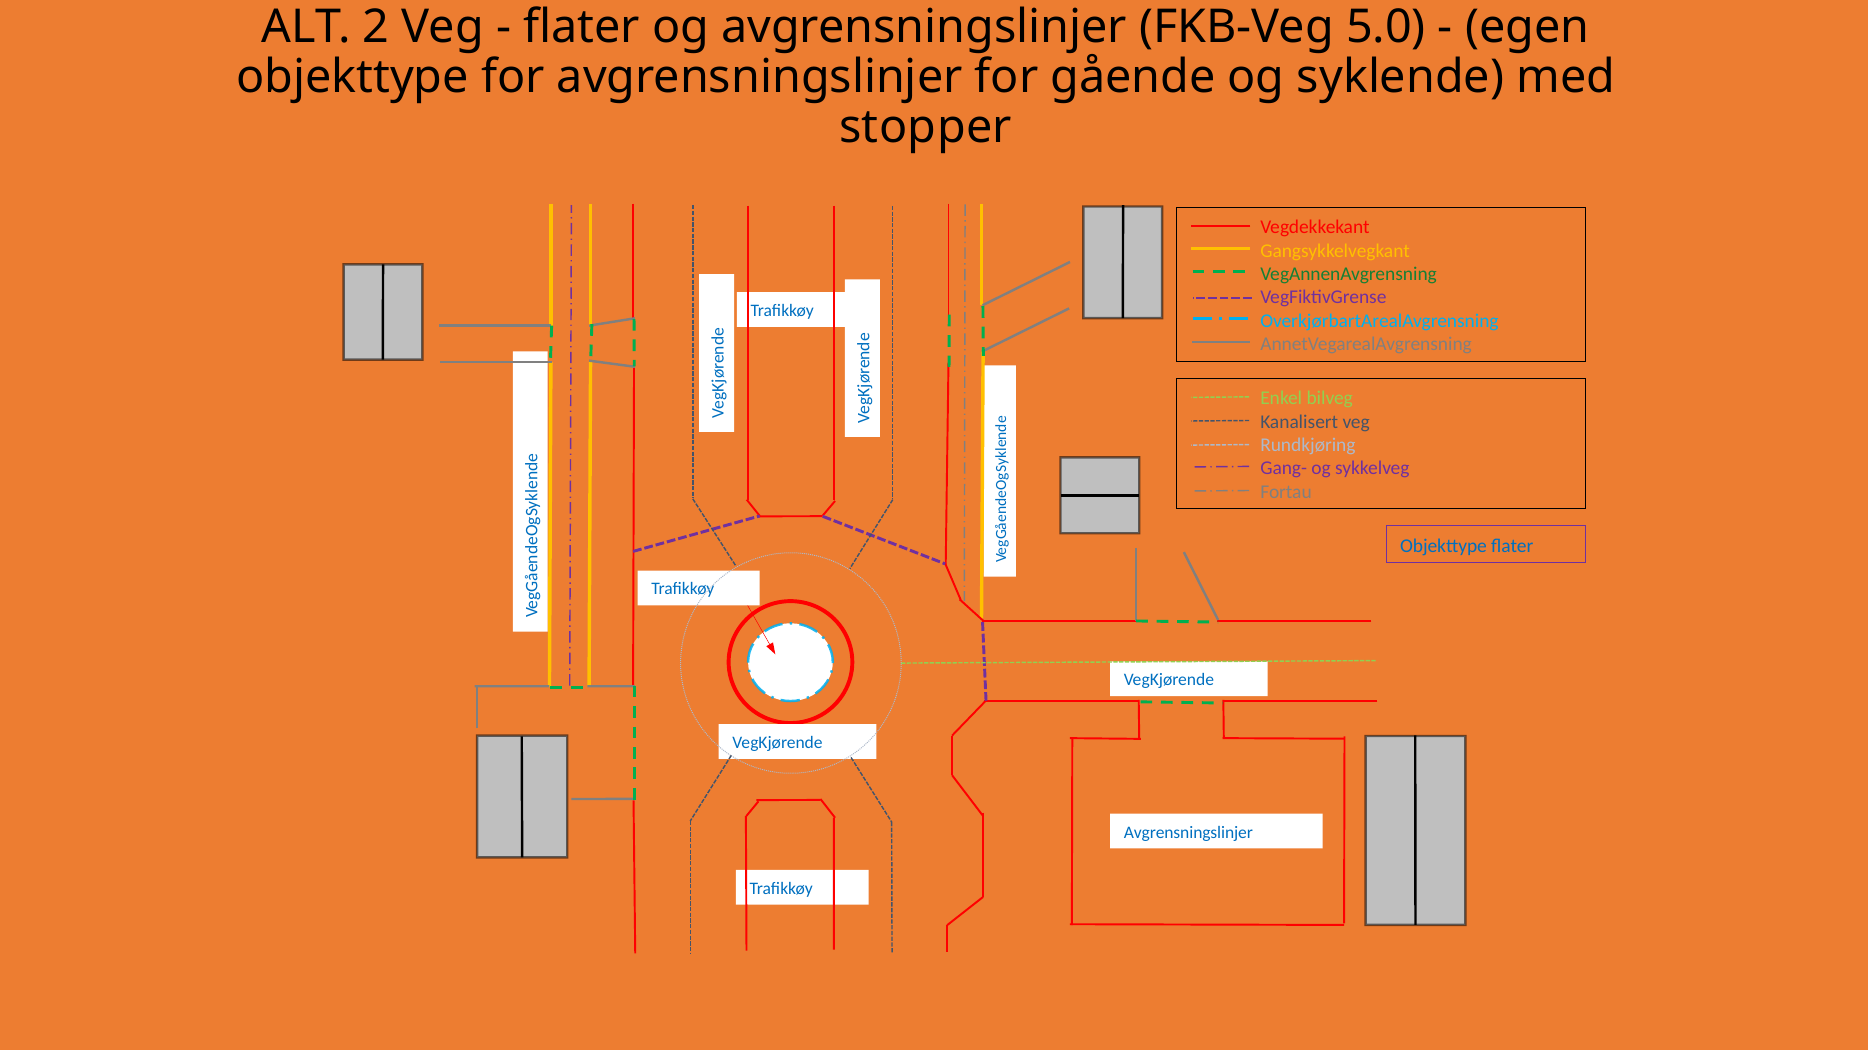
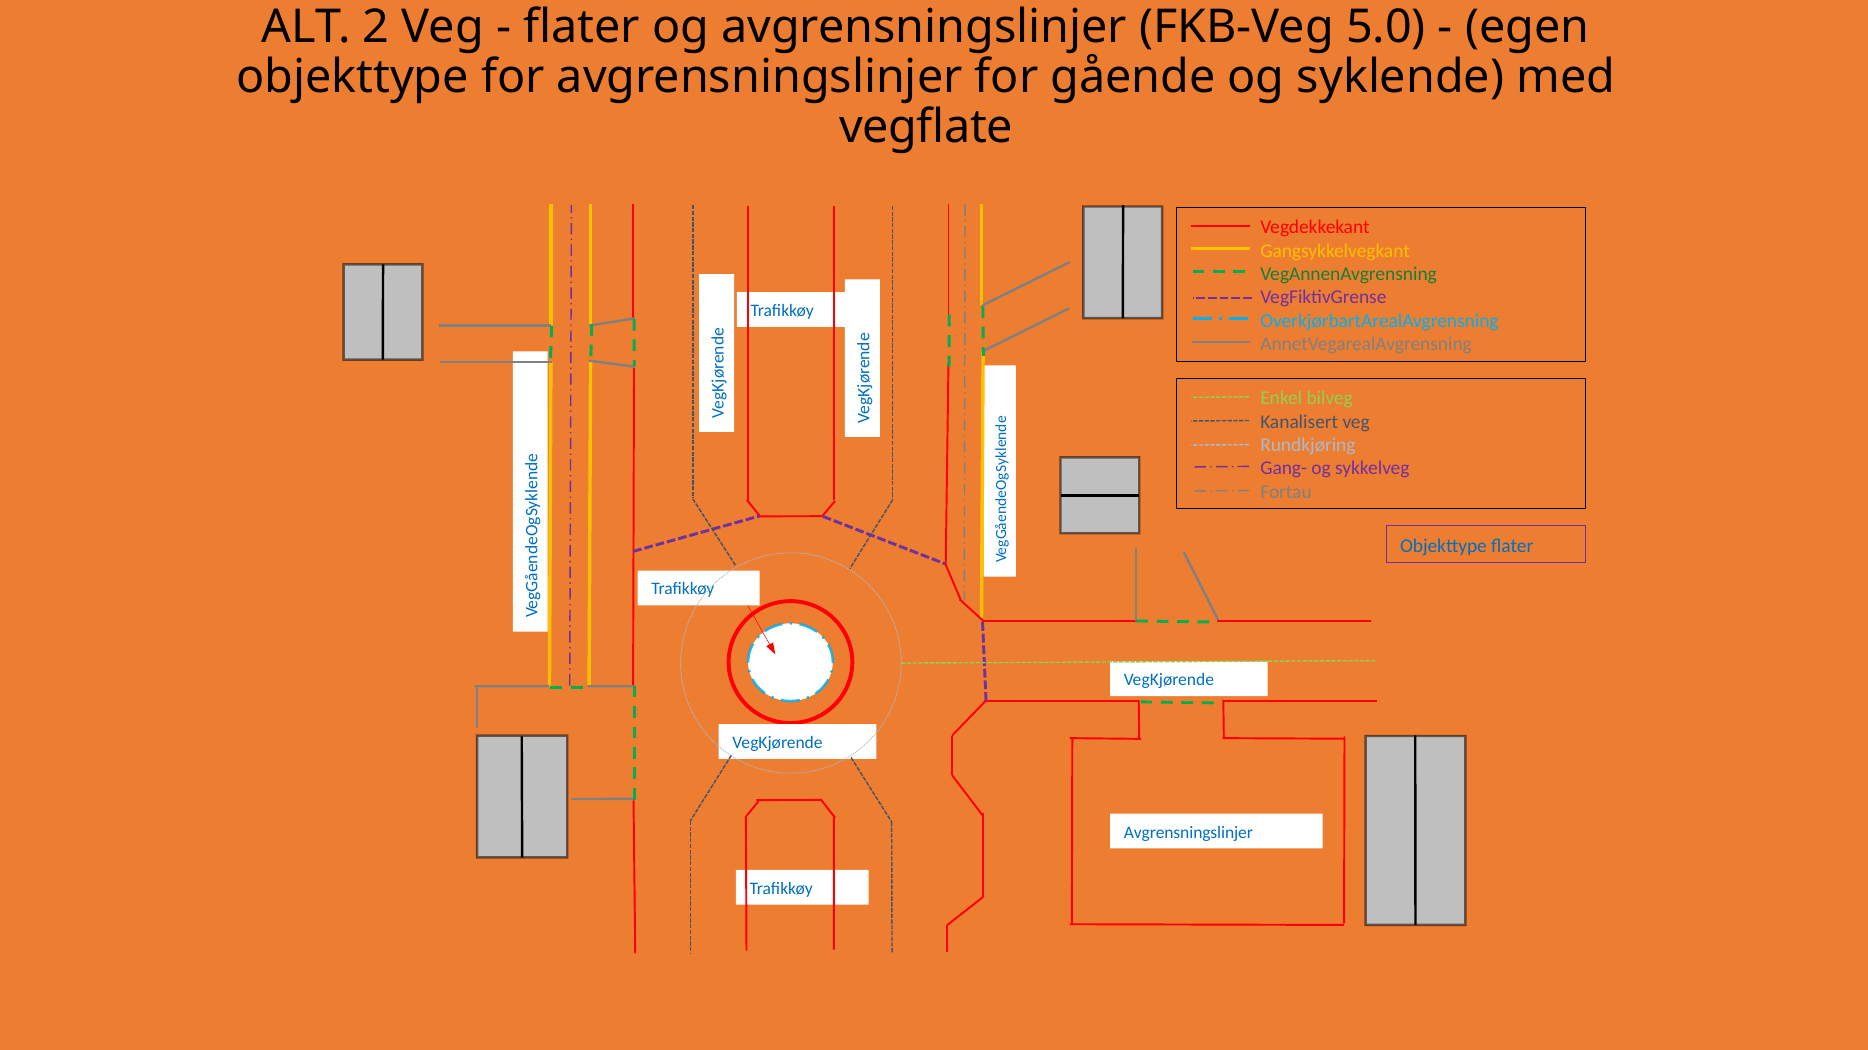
stopper: stopper -> vegflate
